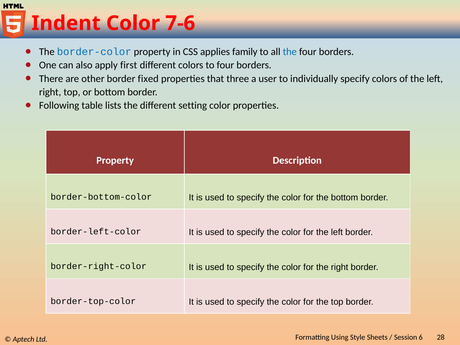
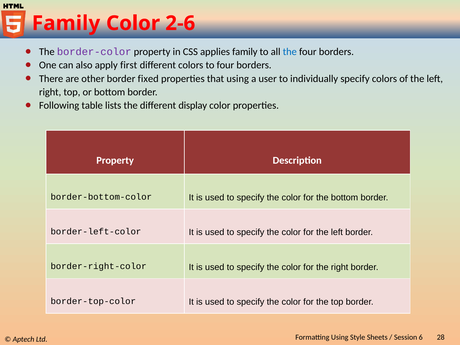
Indent at (66, 23): Indent -> Family
7-6: 7-6 -> 2-6
border-color colour: blue -> purple
that three: three -> using
setting: setting -> display
